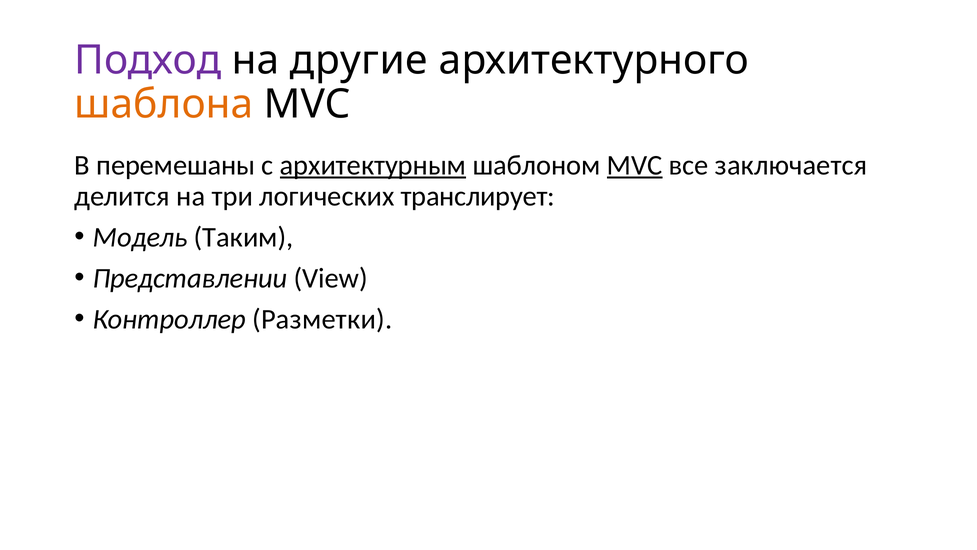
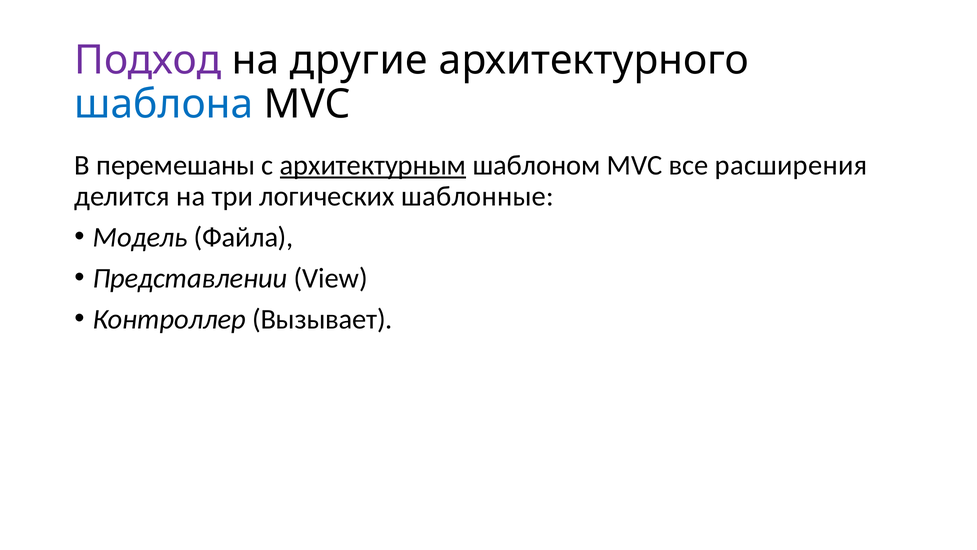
шаблона colour: orange -> blue
MVC at (635, 165) underline: present -> none
заключается: заключается -> расширения
транслирует: транслирует -> шаблонные
Таким: Таким -> Файла
Разметки: Разметки -> Вызывает
